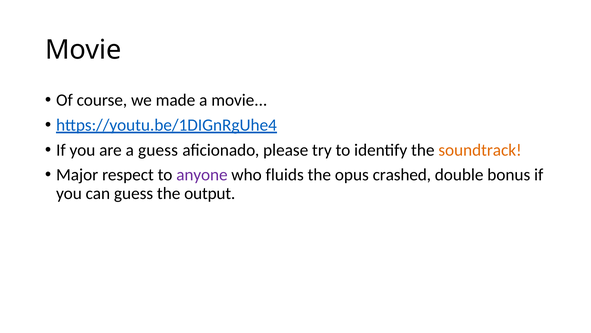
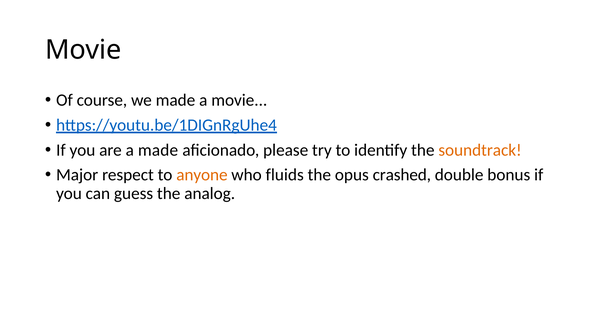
a guess: guess -> made
anyone colour: purple -> orange
output: output -> analog
